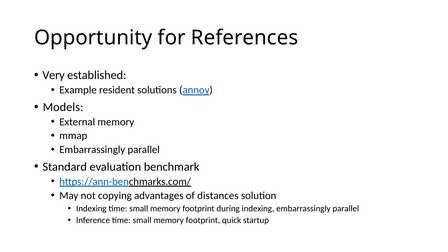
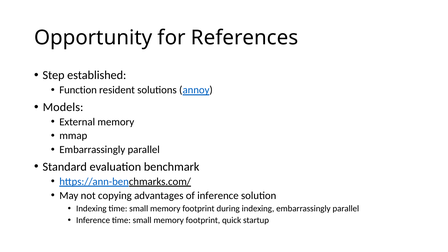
Very: Very -> Step
Example: Example -> Function
of distances: distances -> inference
